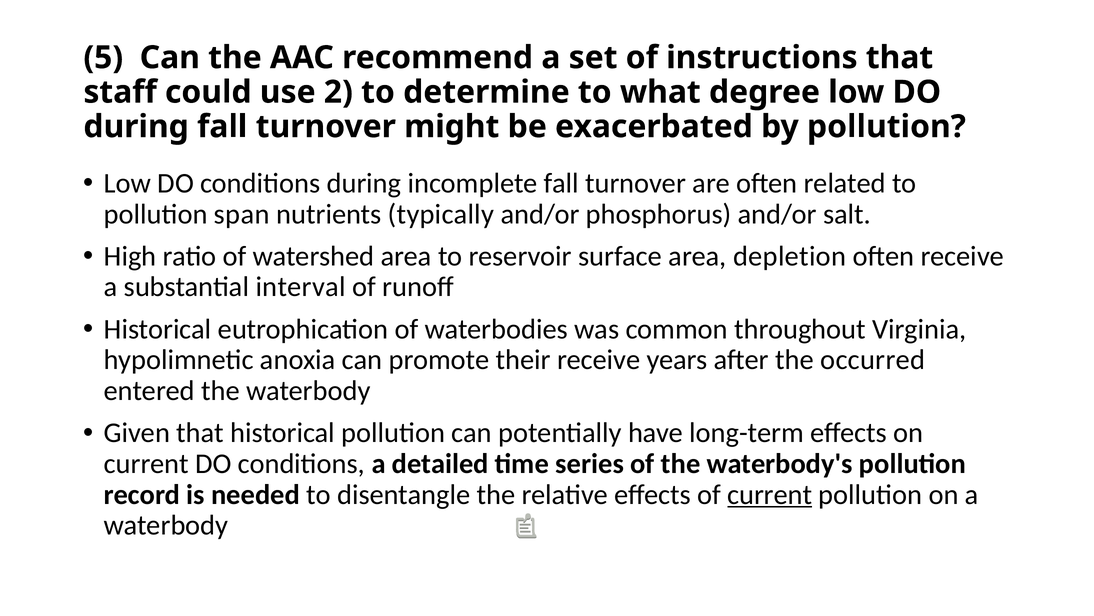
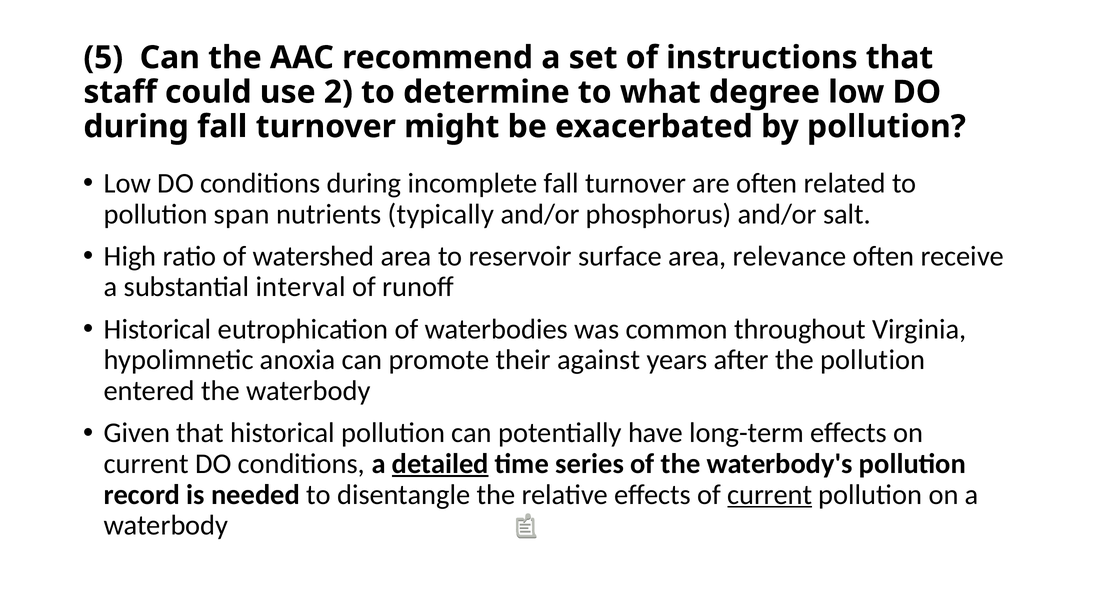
depletion: depletion -> relevance
their receive: receive -> against
the occurred: occurred -> pollution
detailed underline: none -> present
